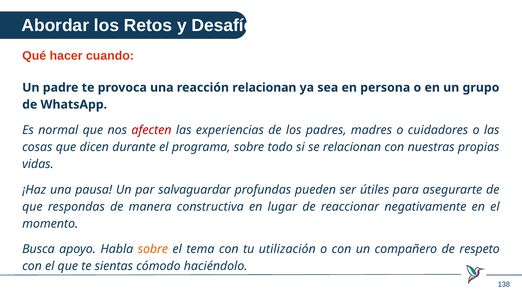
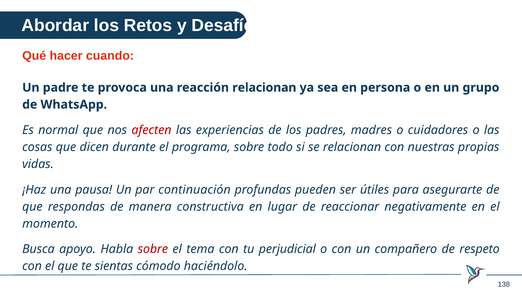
salvaguardar: salvaguardar -> continuación
sobre at (153, 250) colour: orange -> red
utilización: utilización -> perjudicial
